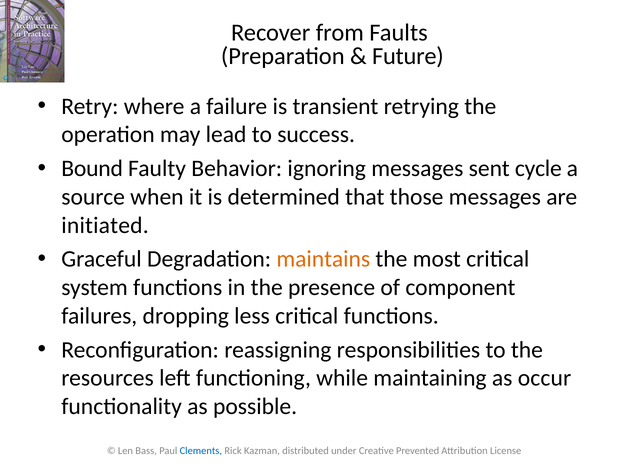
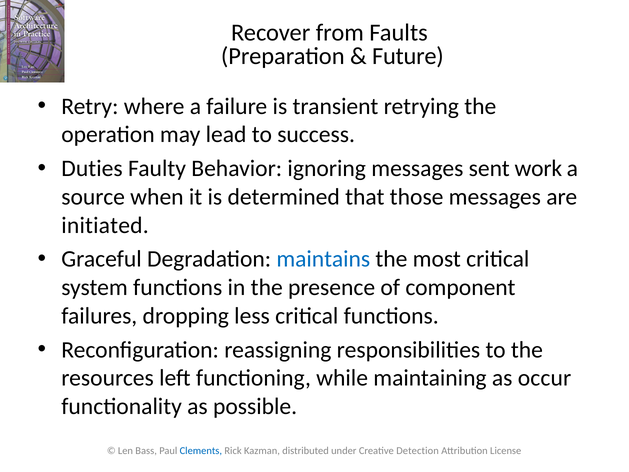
Bound: Bound -> Duties
cycle: cycle -> work
maintains colour: orange -> blue
Prevented: Prevented -> Detection
